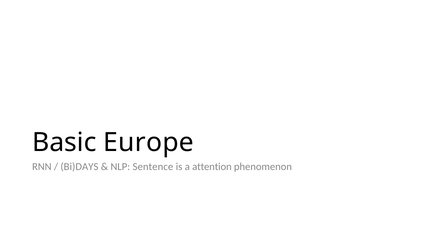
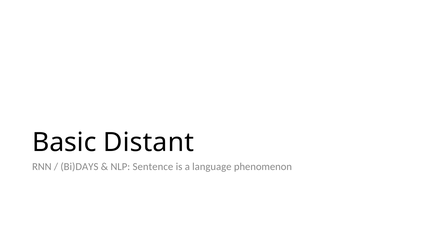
Europe: Europe -> Distant
attention: attention -> language
